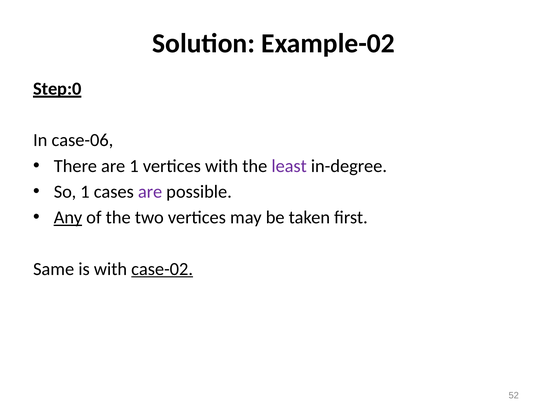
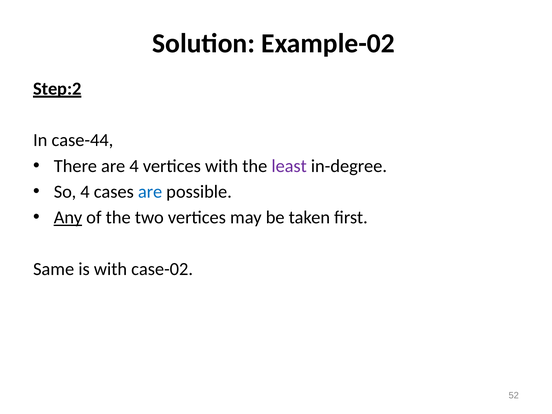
Step:0: Step:0 -> Step:2
case-06: case-06 -> case-44
are 1: 1 -> 4
So 1: 1 -> 4
are at (150, 192) colour: purple -> blue
case-02 underline: present -> none
